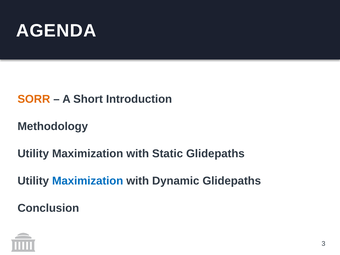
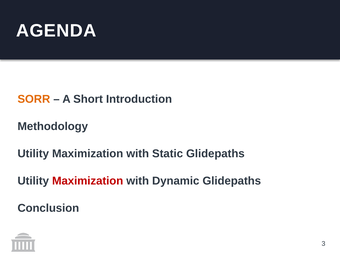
Maximization at (88, 181) colour: blue -> red
